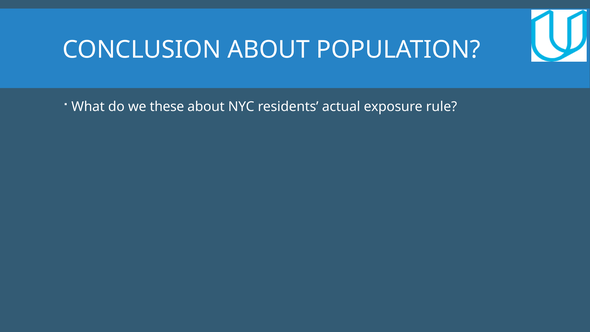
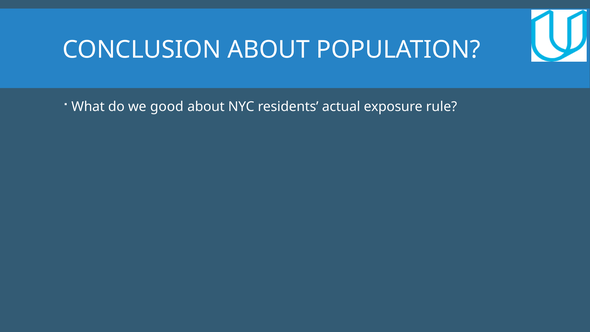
these: these -> good
